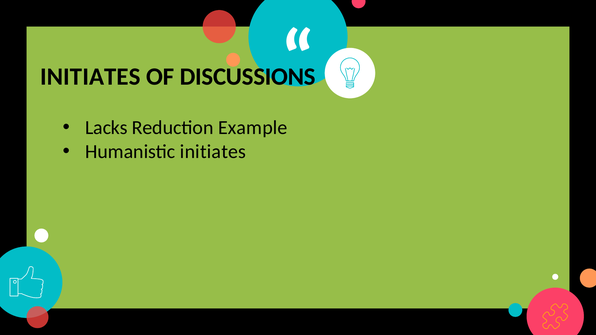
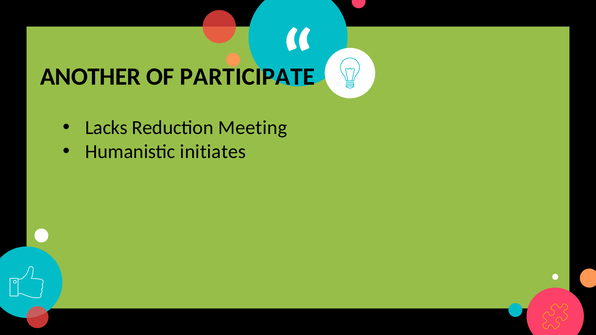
INITIATES at (90, 77): INITIATES -> ANOTHER
DISCUSSIONS: DISCUSSIONS -> PARTICIPATE
Example: Example -> Meeting
